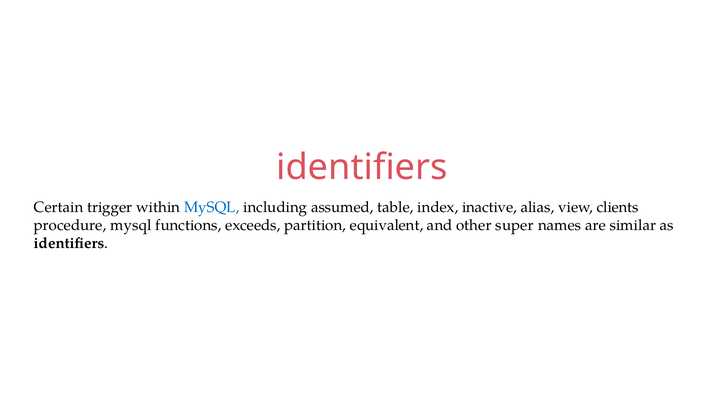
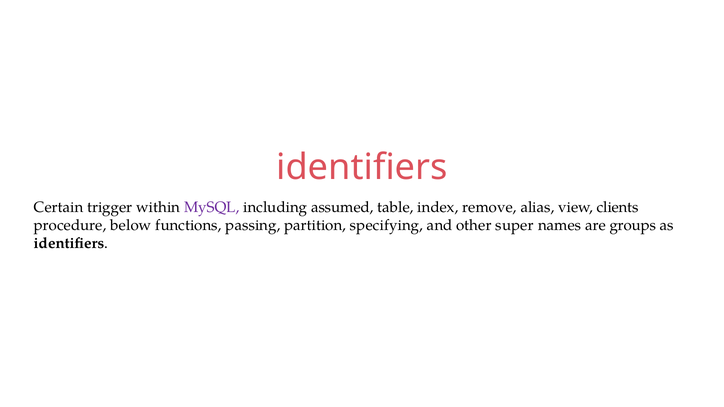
MySQL at (212, 207) colour: blue -> purple
inactive: inactive -> remove
procedure mysql: mysql -> below
exceeds: exceeds -> passing
equivalent: equivalent -> specifying
similar: similar -> groups
